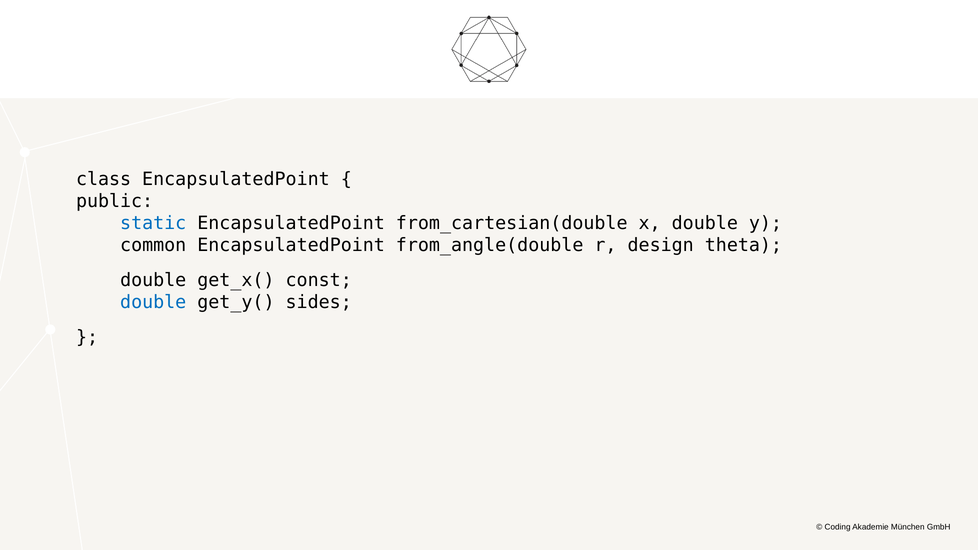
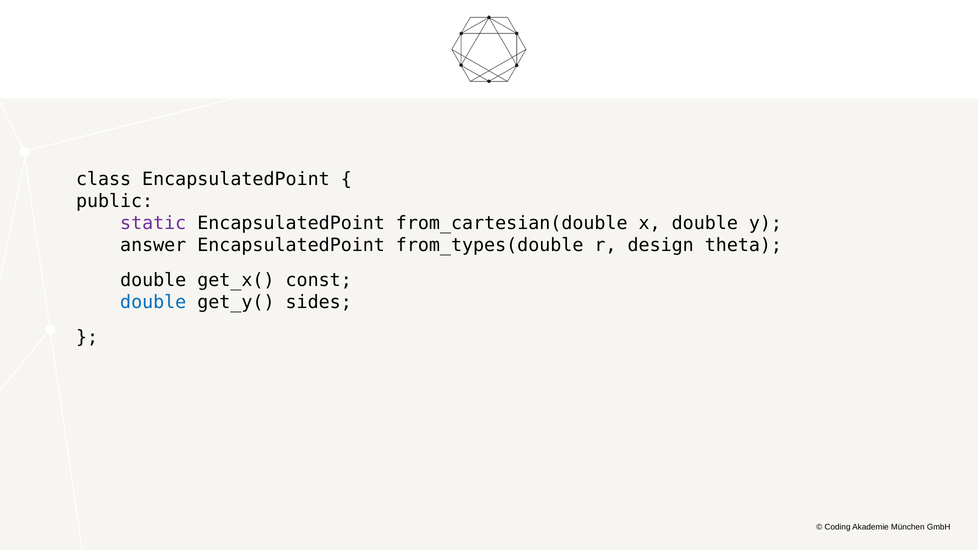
static colour: blue -> purple
common: common -> answer
from_angle(double: from_angle(double -> from_types(double
